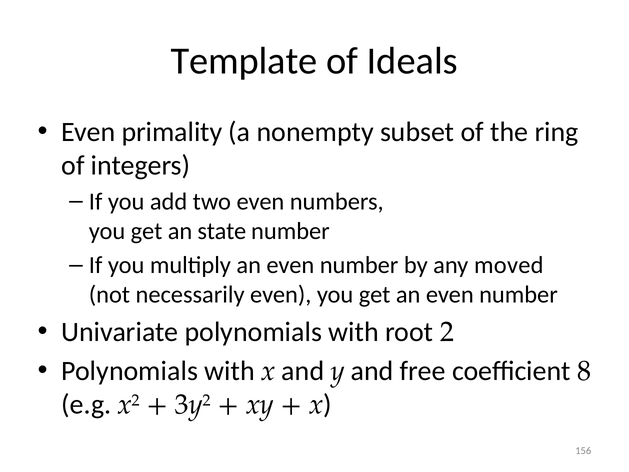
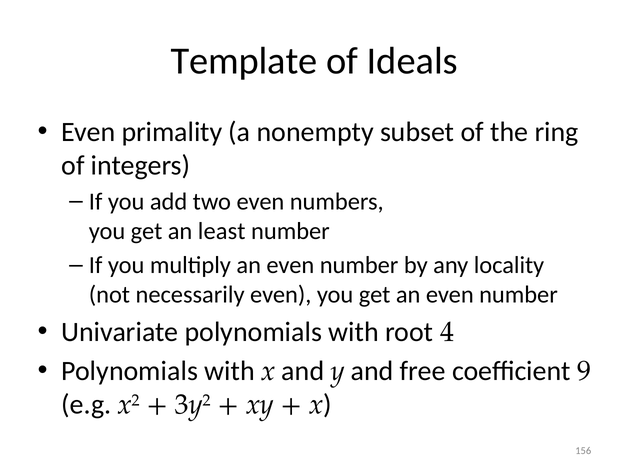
state: state -> least
moved: moved -> locality
2: 2 -> 4
8: 8 -> 9
